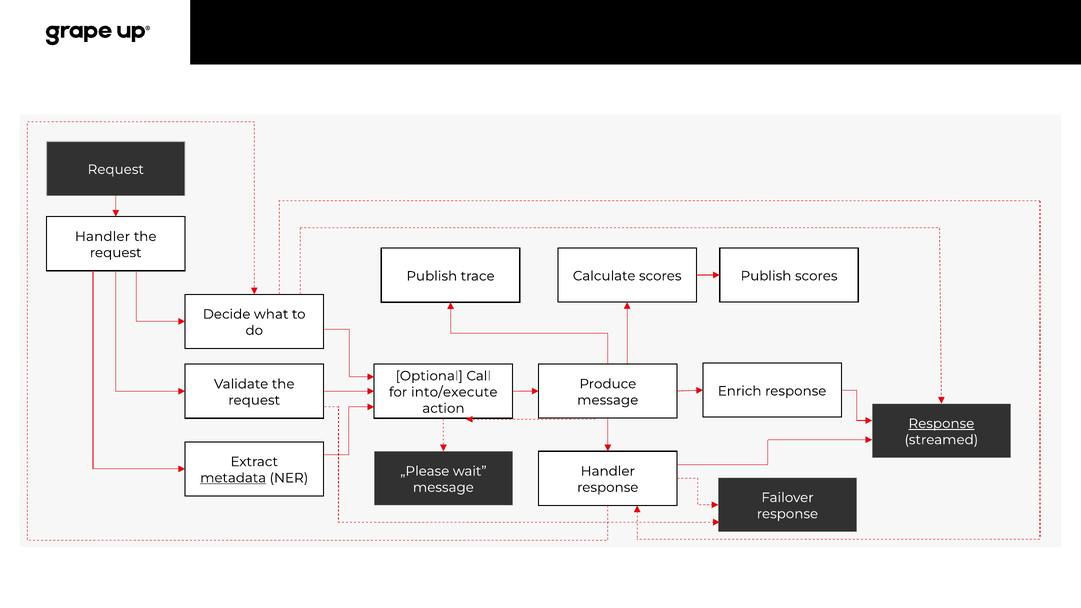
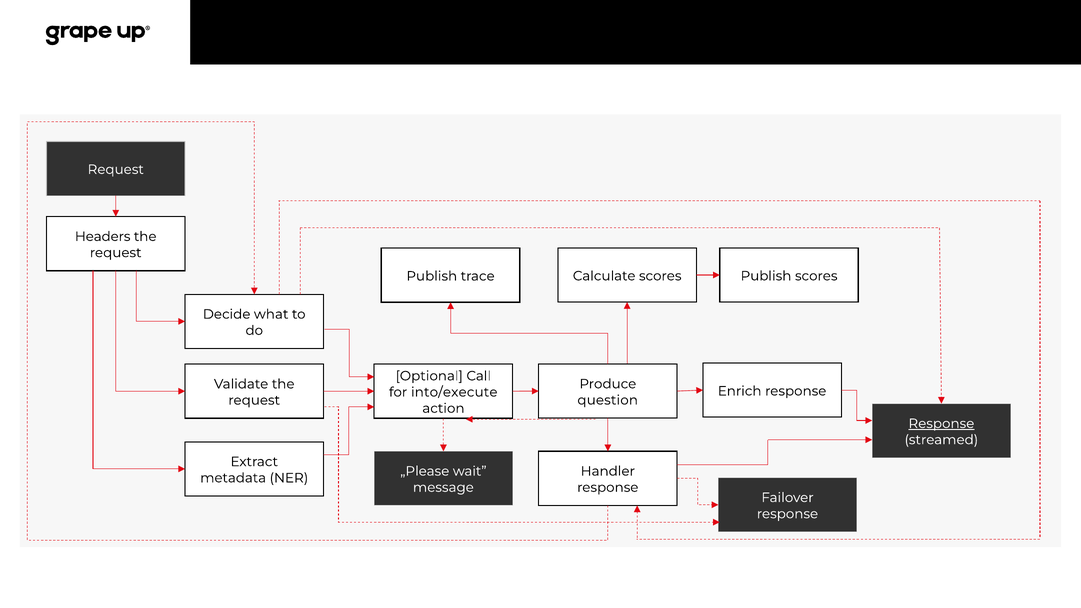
Handler at (103, 237): Handler -> Headers
message at (608, 400): message -> question
metadata underline: present -> none
